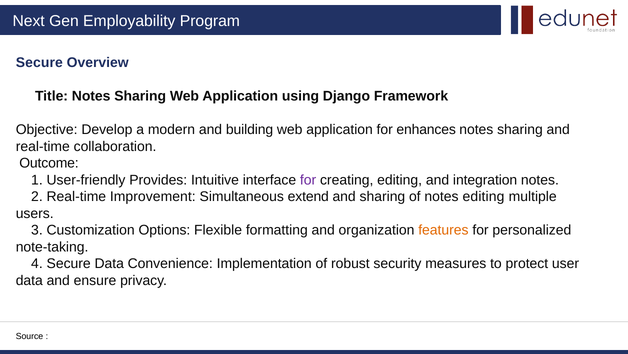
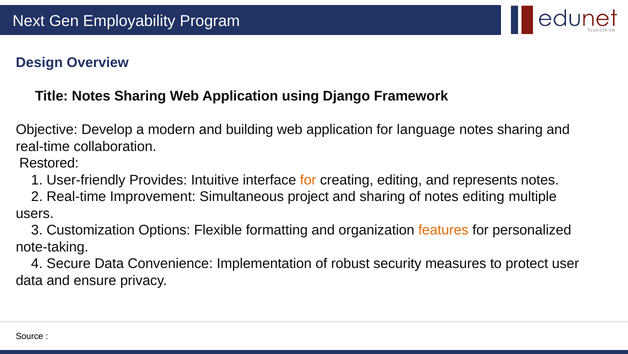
Secure at (39, 62): Secure -> Design
enhances: enhances -> language
Outcome: Outcome -> Restored
for at (308, 180) colour: purple -> orange
integration: integration -> represents
extend: extend -> project
